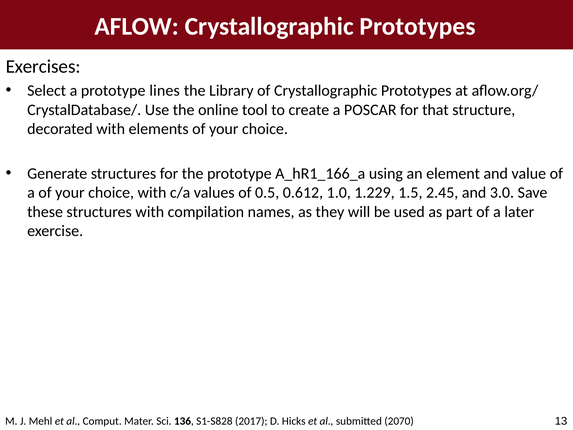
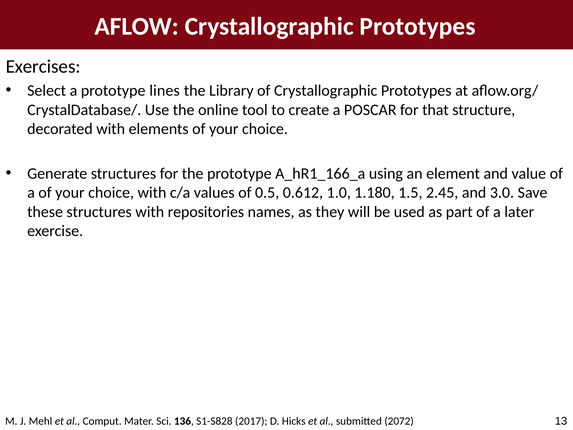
1.229: 1.229 -> 1.180
compilation: compilation -> repositories
2070: 2070 -> 2072
